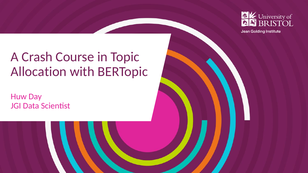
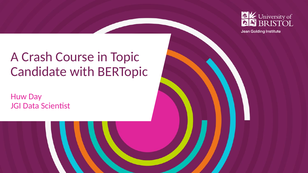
Allocation: Allocation -> Candidate
